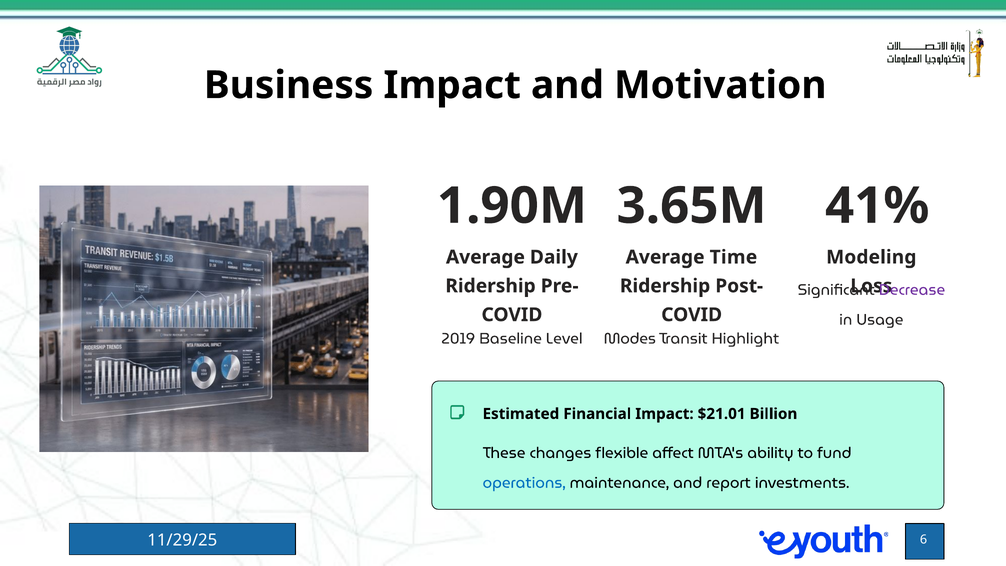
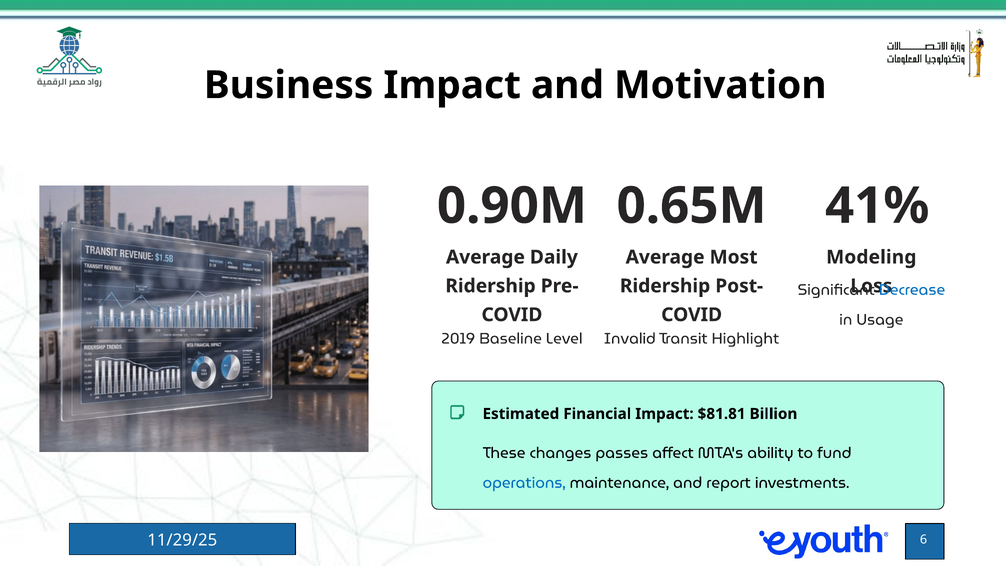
1.90M: 1.90M -> 0.90M
3.65M: 3.65M -> 0.65M
Time: Time -> Most
Decrease colour: purple -> blue
Modes: Modes -> Invalid
$21.01: $21.01 -> $81.81
flexible: flexible -> passes
